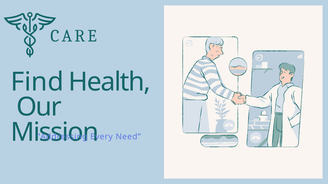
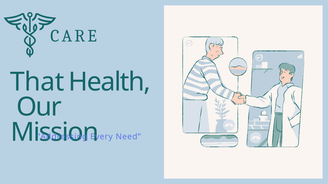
Find: Find -> That
